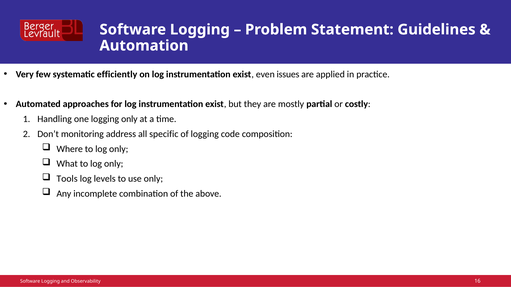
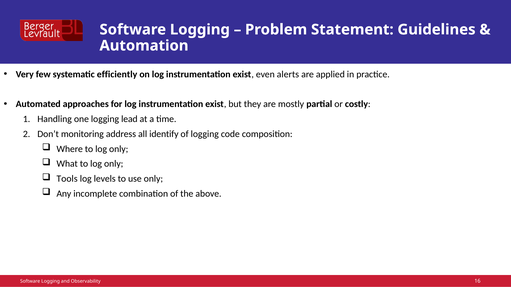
issues: issues -> alerts
logging only: only -> lead
specific: specific -> identify
